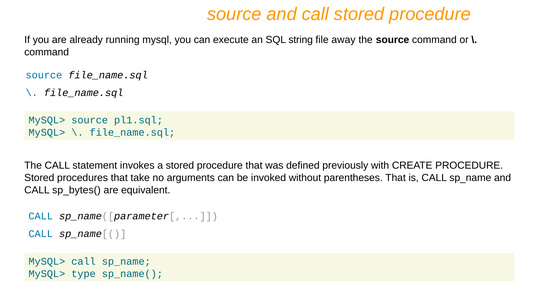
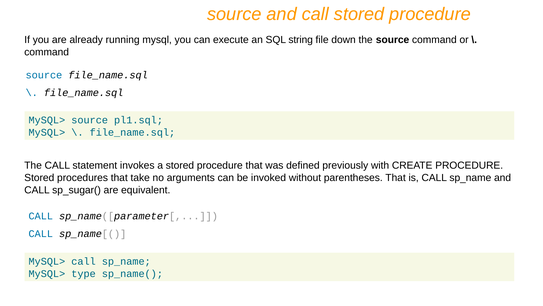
away: away -> down
sp_bytes(: sp_bytes( -> sp_sugar(
